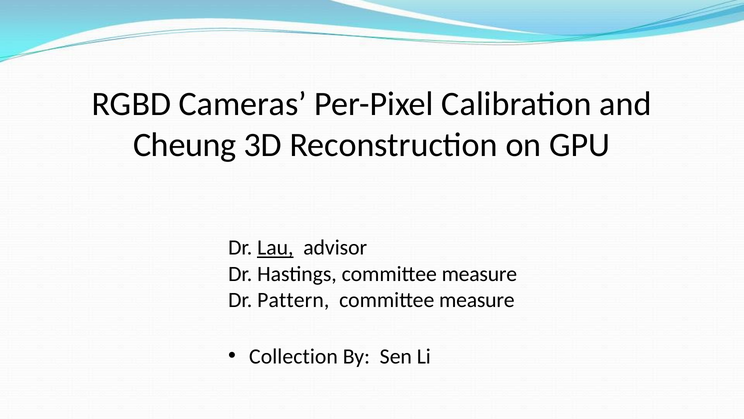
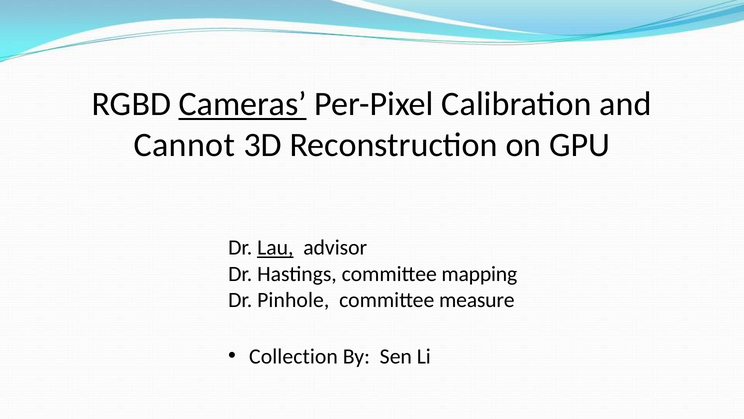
Cameras underline: none -> present
Cheung: Cheung -> Cannot
Hastings committee measure: measure -> mapping
Pattern: Pattern -> Pinhole
